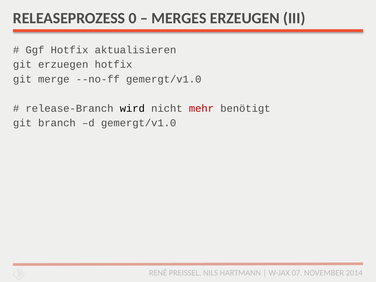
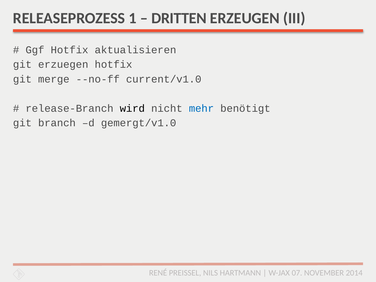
0: 0 -> 1
MERGES: MERGES -> DRITTEN
--no-ff gemergt/v1.0: gemergt/v1.0 -> current/v1.0
mehr colour: red -> blue
